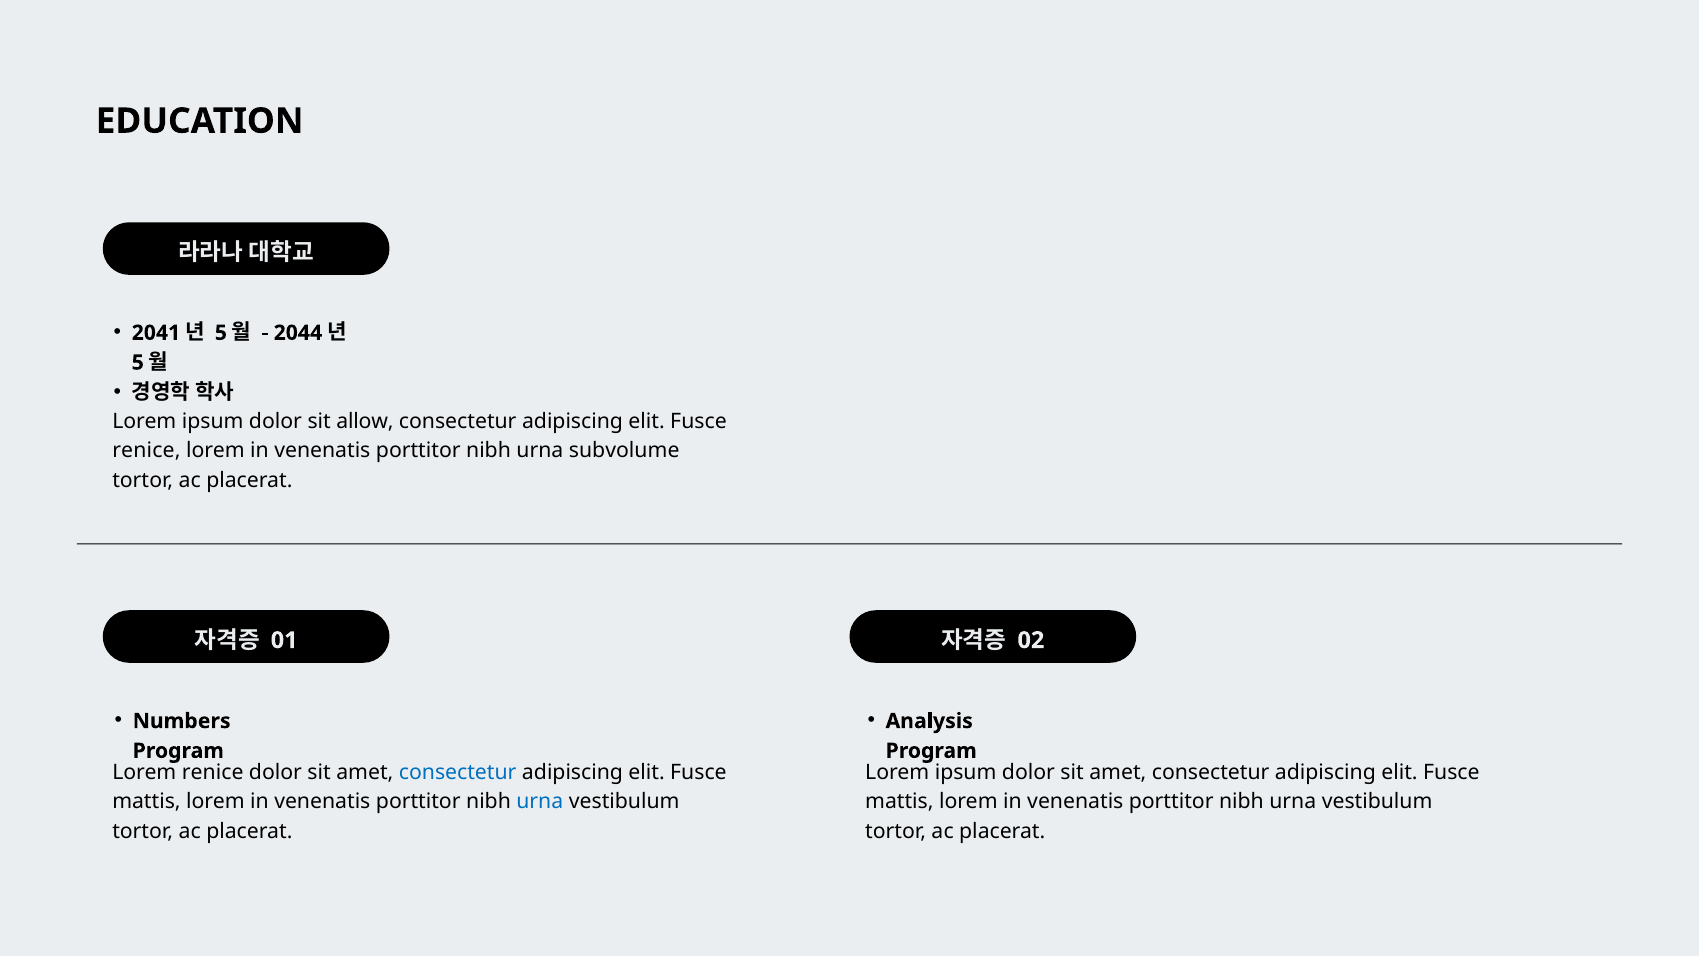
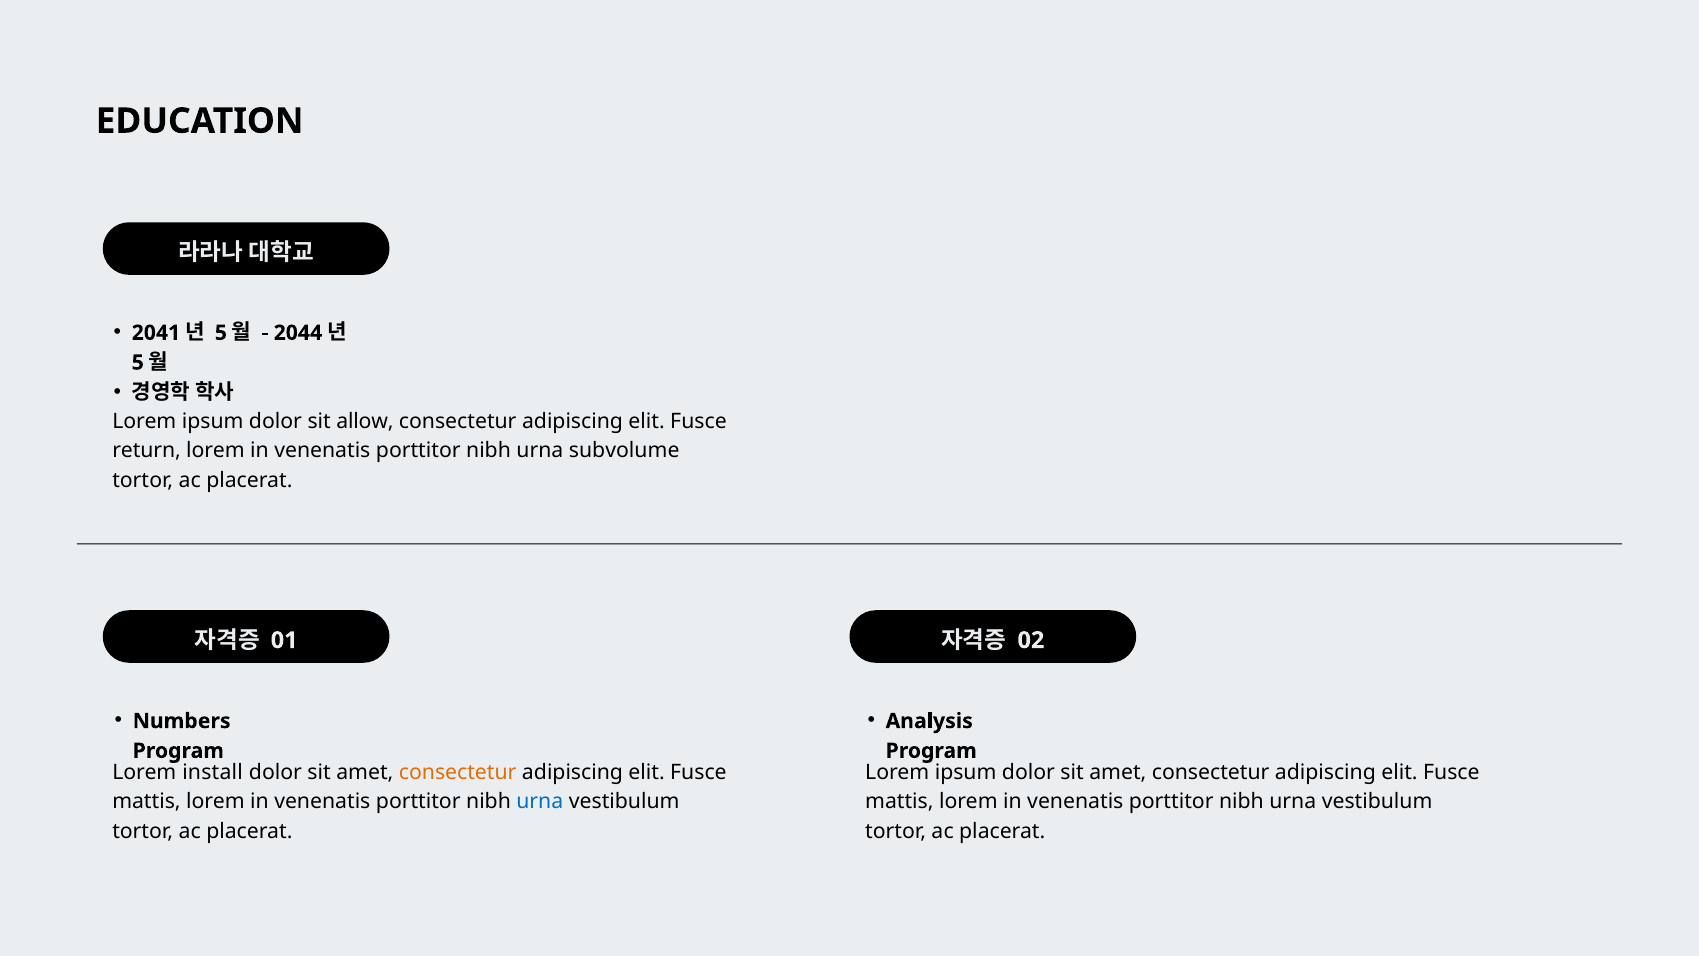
renice at (146, 451): renice -> return
Lorem renice: renice -> install
consectetur at (458, 772) colour: blue -> orange
